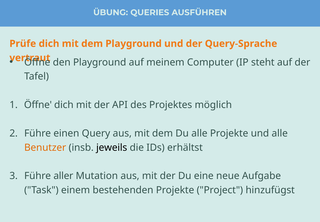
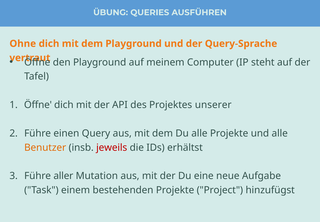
Prüfe: Prüfe -> Ohne
möglich: möglich -> unserer
jeweils colour: black -> red
